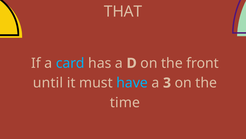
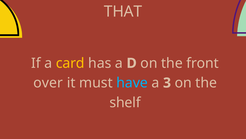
card colour: light blue -> yellow
until: until -> over
time: time -> shelf
